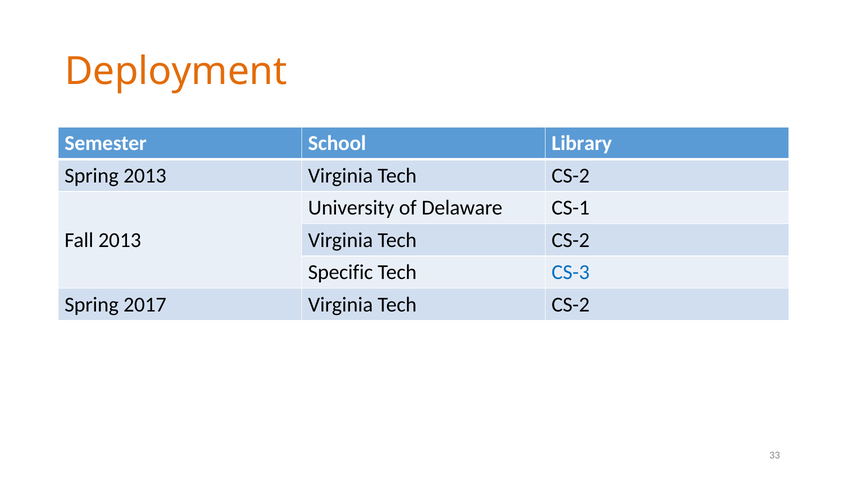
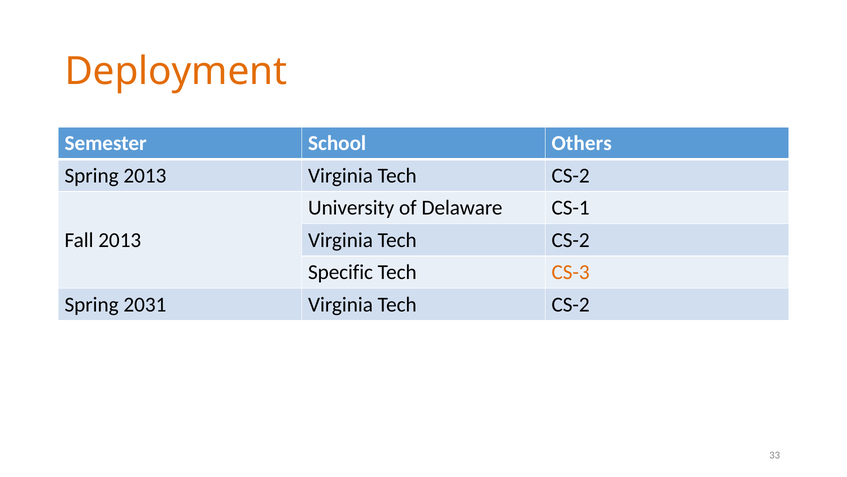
Library: Library -> Others
CS-3 colour: blue -> orange
2017: 2017 -> 2031
